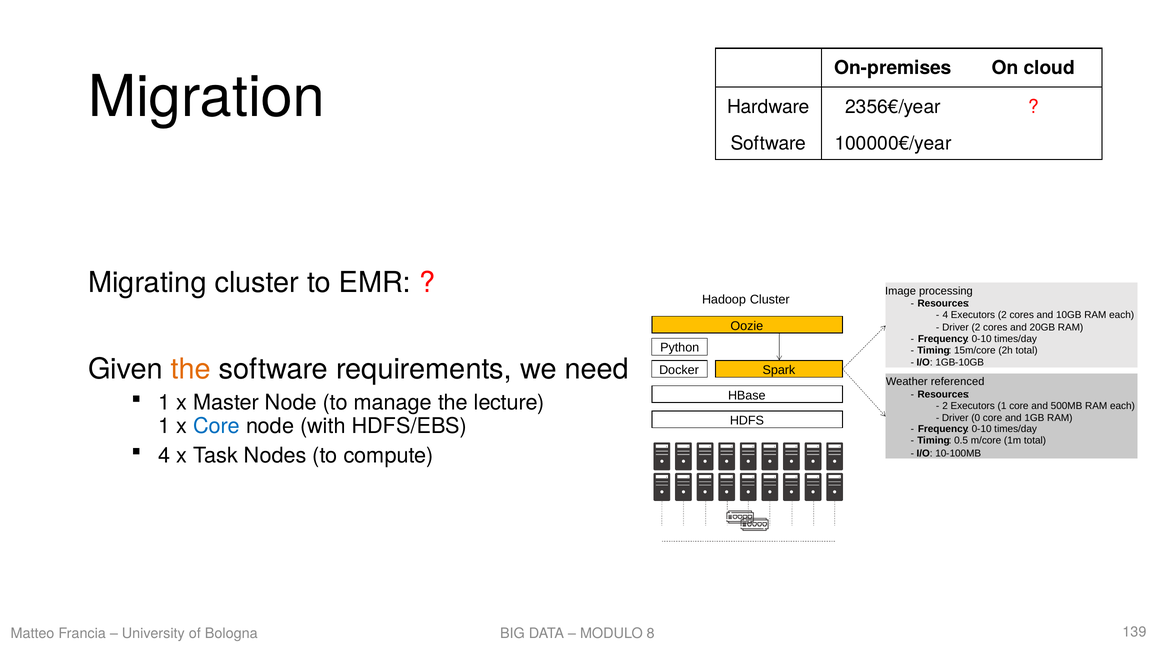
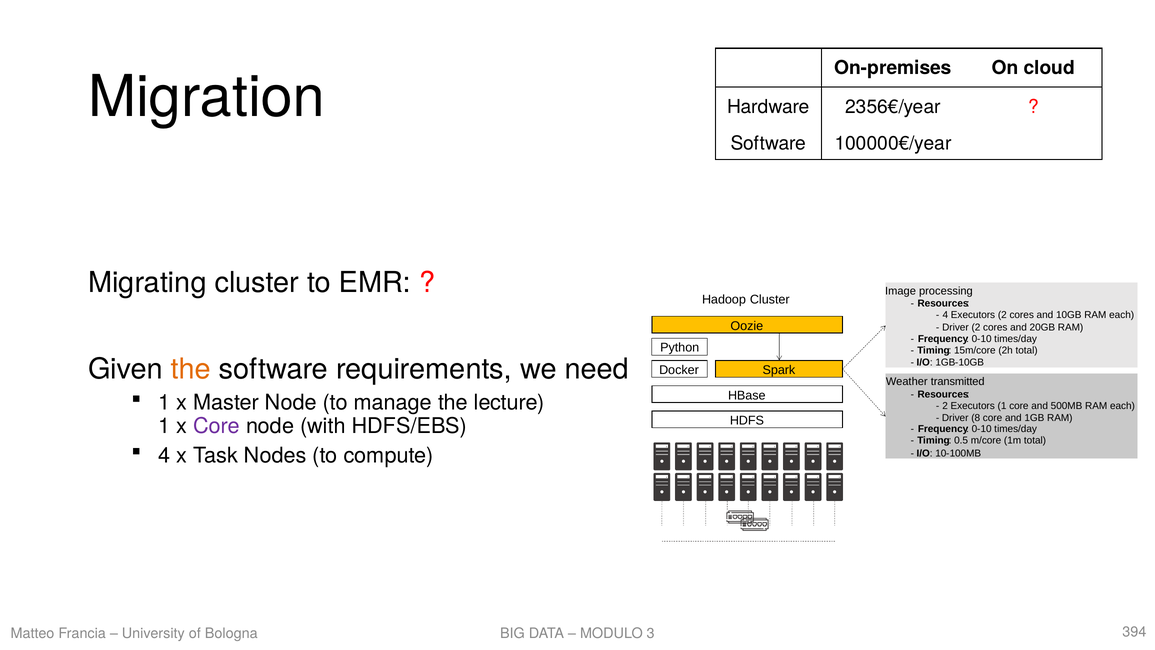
referenced: referenced -> transmitted
0: 0 -> 8
Core at (217, 426) colour: blue -> purple
8: 8 -> 3
139: 139 -> 394
